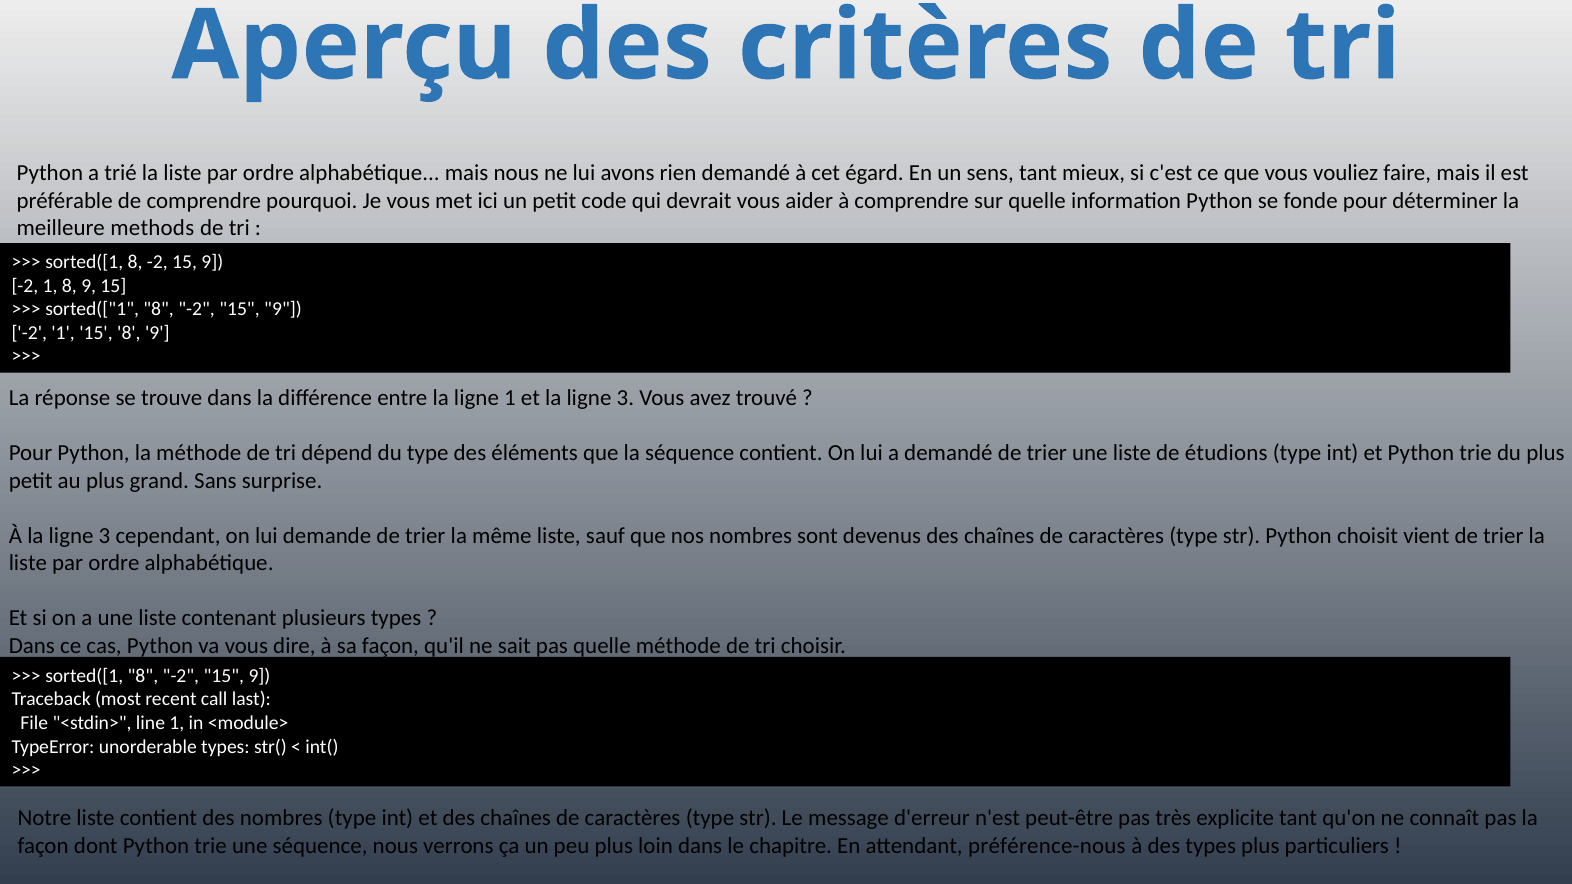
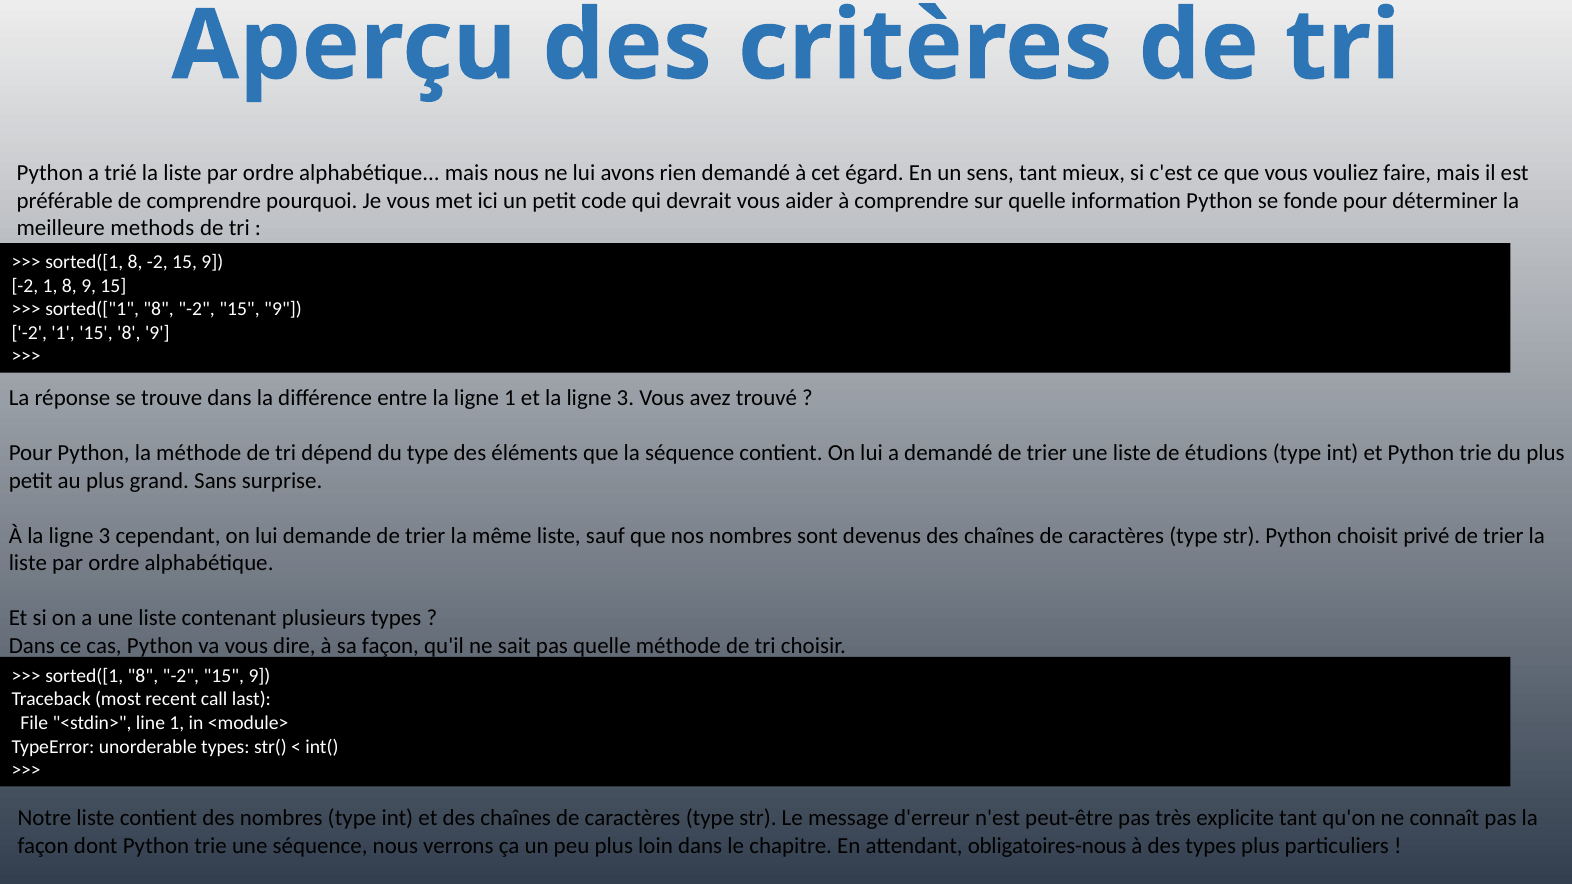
vient: vient -> privé
préférence-nous: préférence-nous -> obligatoires-nous
